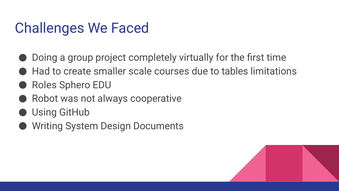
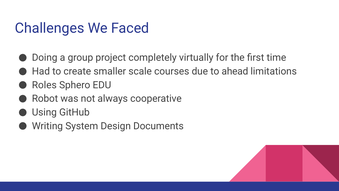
tables: tables -> ahead
